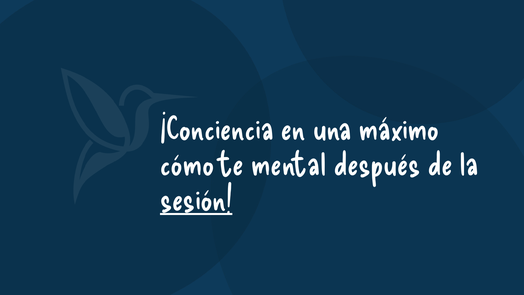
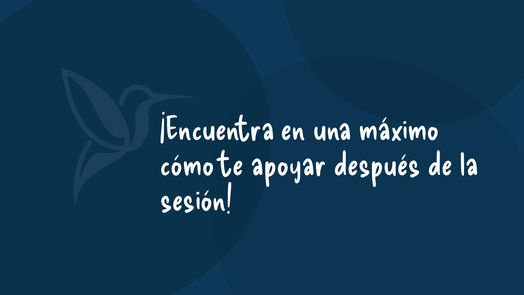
¡Conciencia: ¡Conciencia -> ¡Encuentra
mental: mental -> apoyar
sesión underline: present -> none
